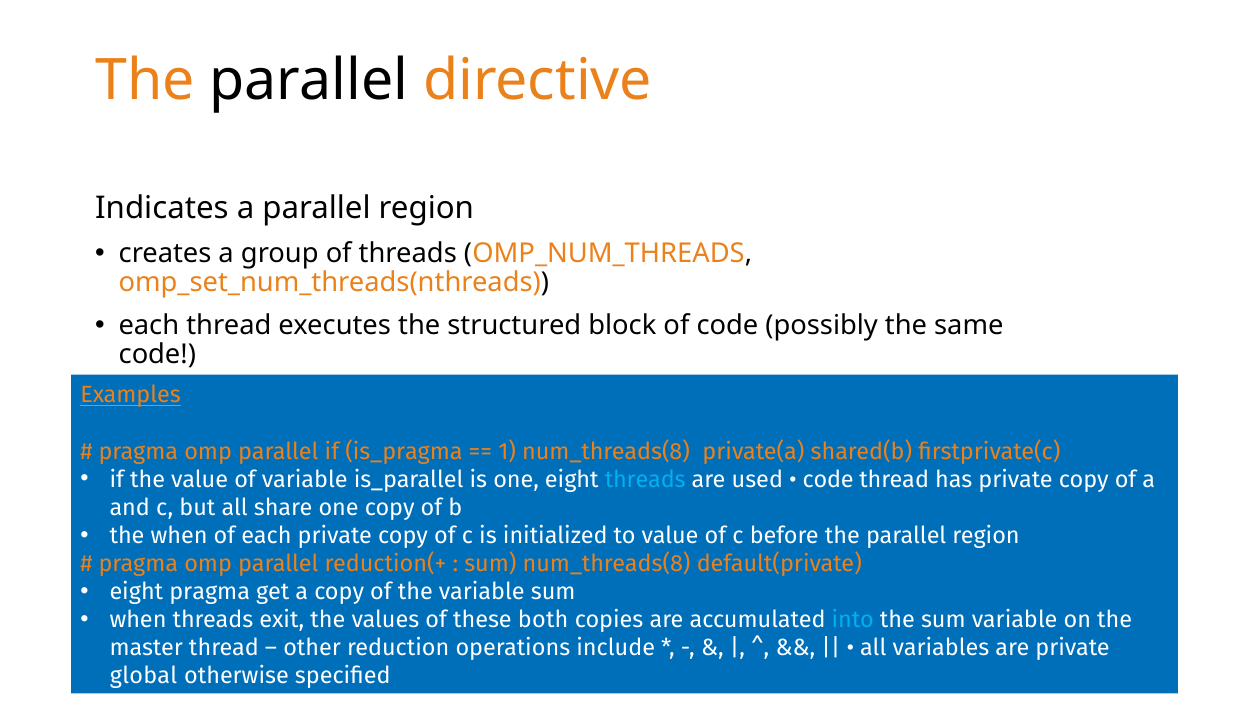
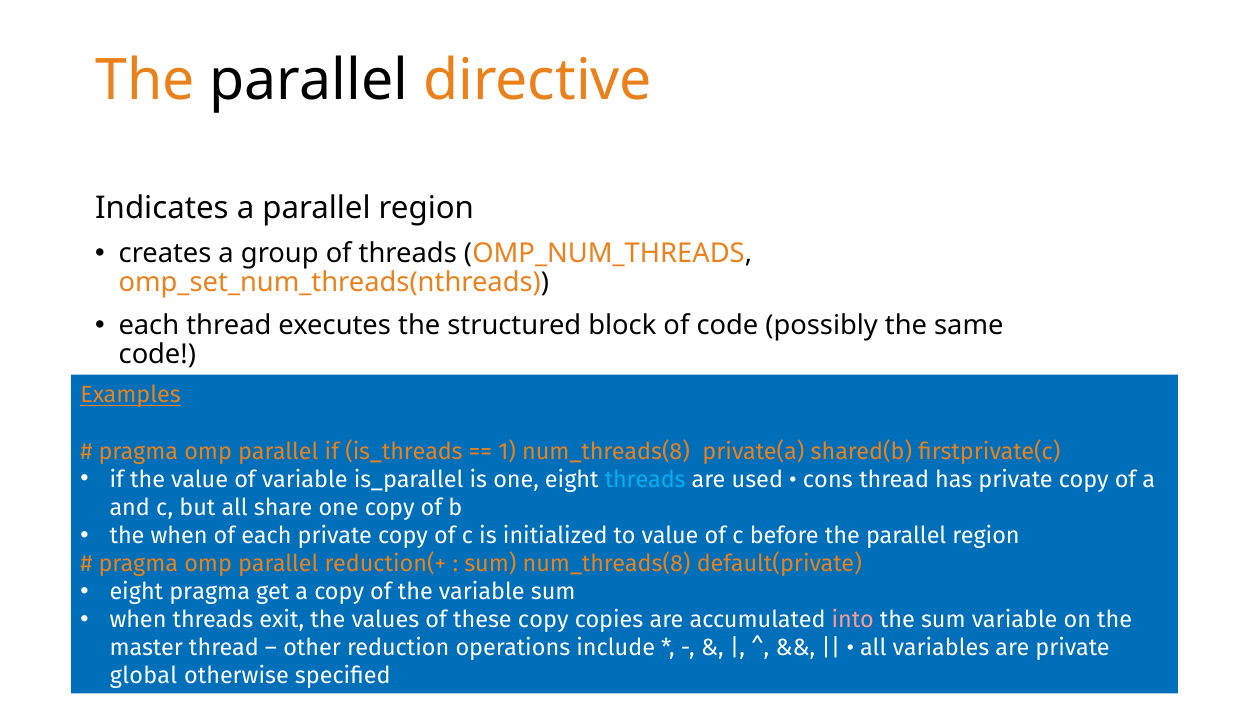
is_pragma: is_pragma -> is_threads
code at (828, 479): code -> cons
these both: both -> copy
into colour: light blue -> pink
